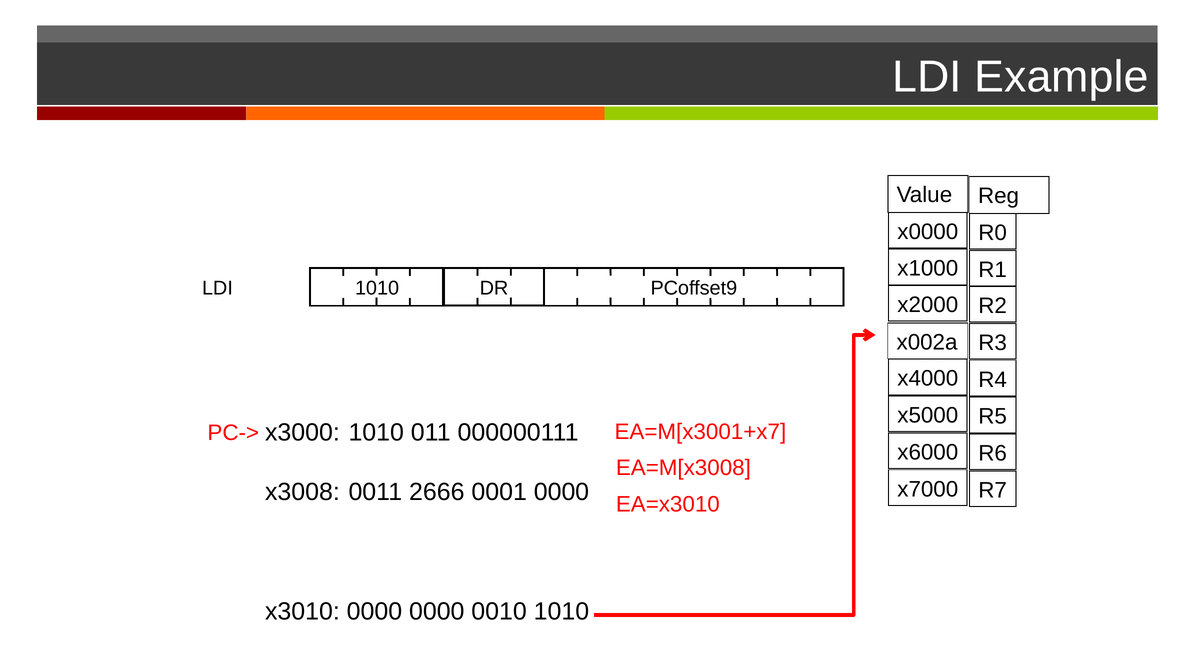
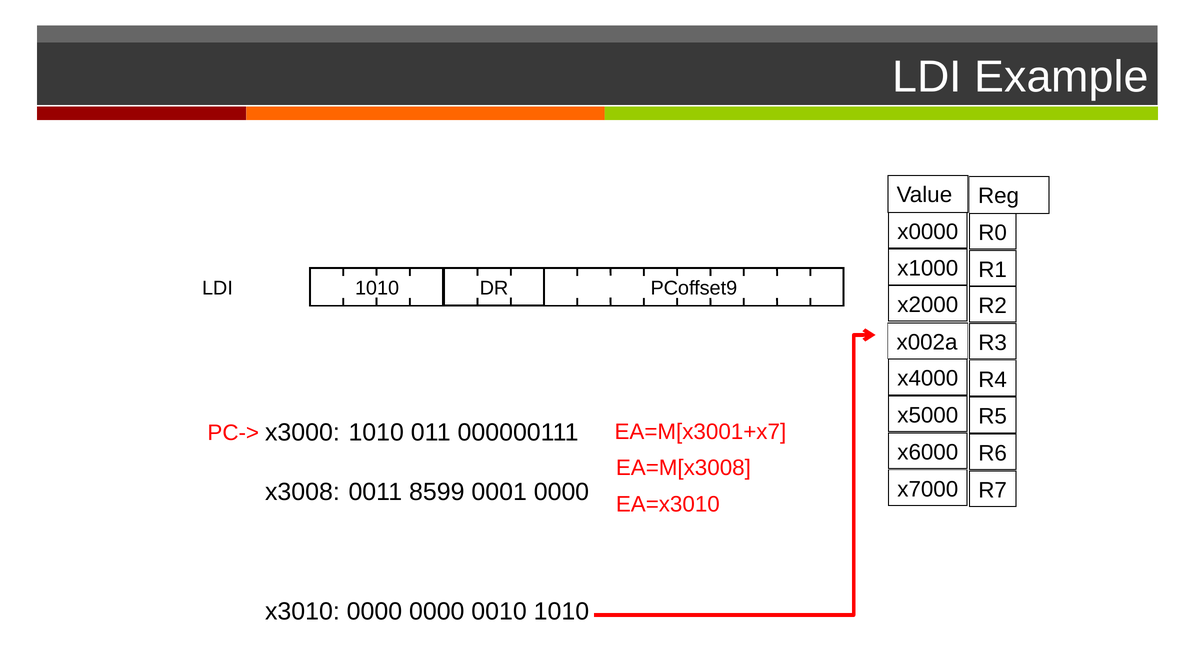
2666: 2666 -> 8599
